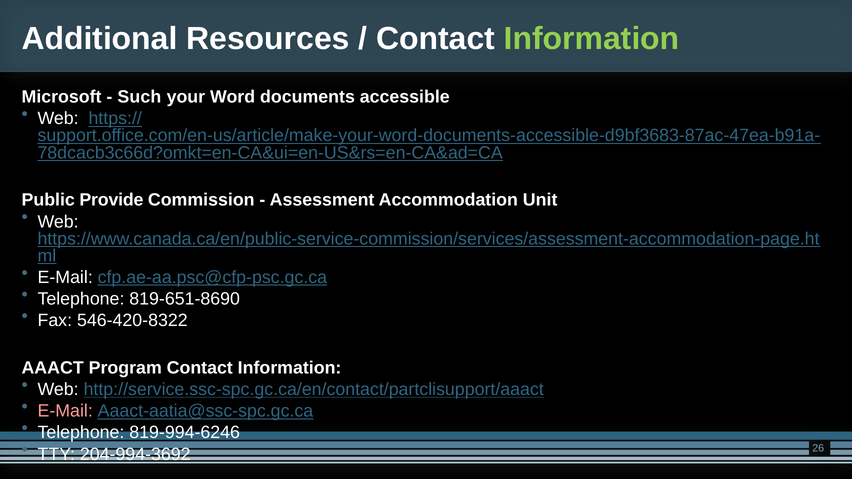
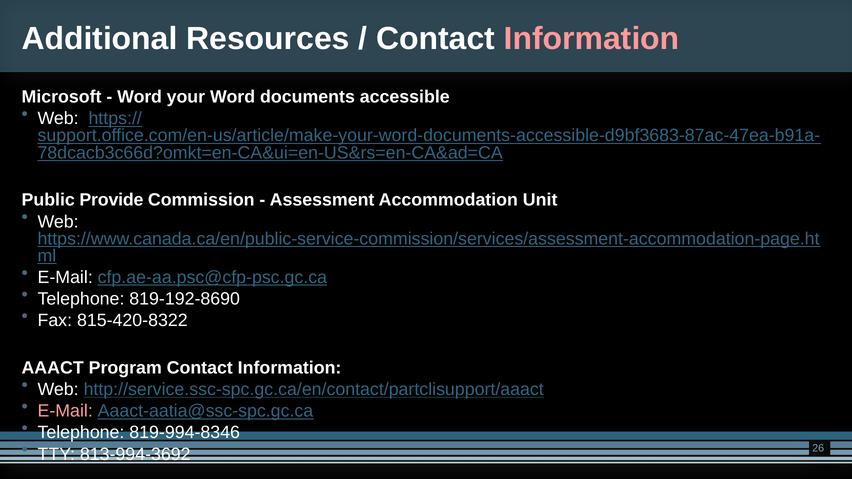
Information at (592, 39) colour: light green -> pink
Such at (139, 97): Such -> Word
819-651-8690: 819-651-8690 -> 819-192-8690
546-420-8322: 546-420-8322 -> 815-420-8322
819-994-6246: 819-994-6246 -> 819-994-8346
204-994-3692: 204-994-3692 -> 813-994-3692
